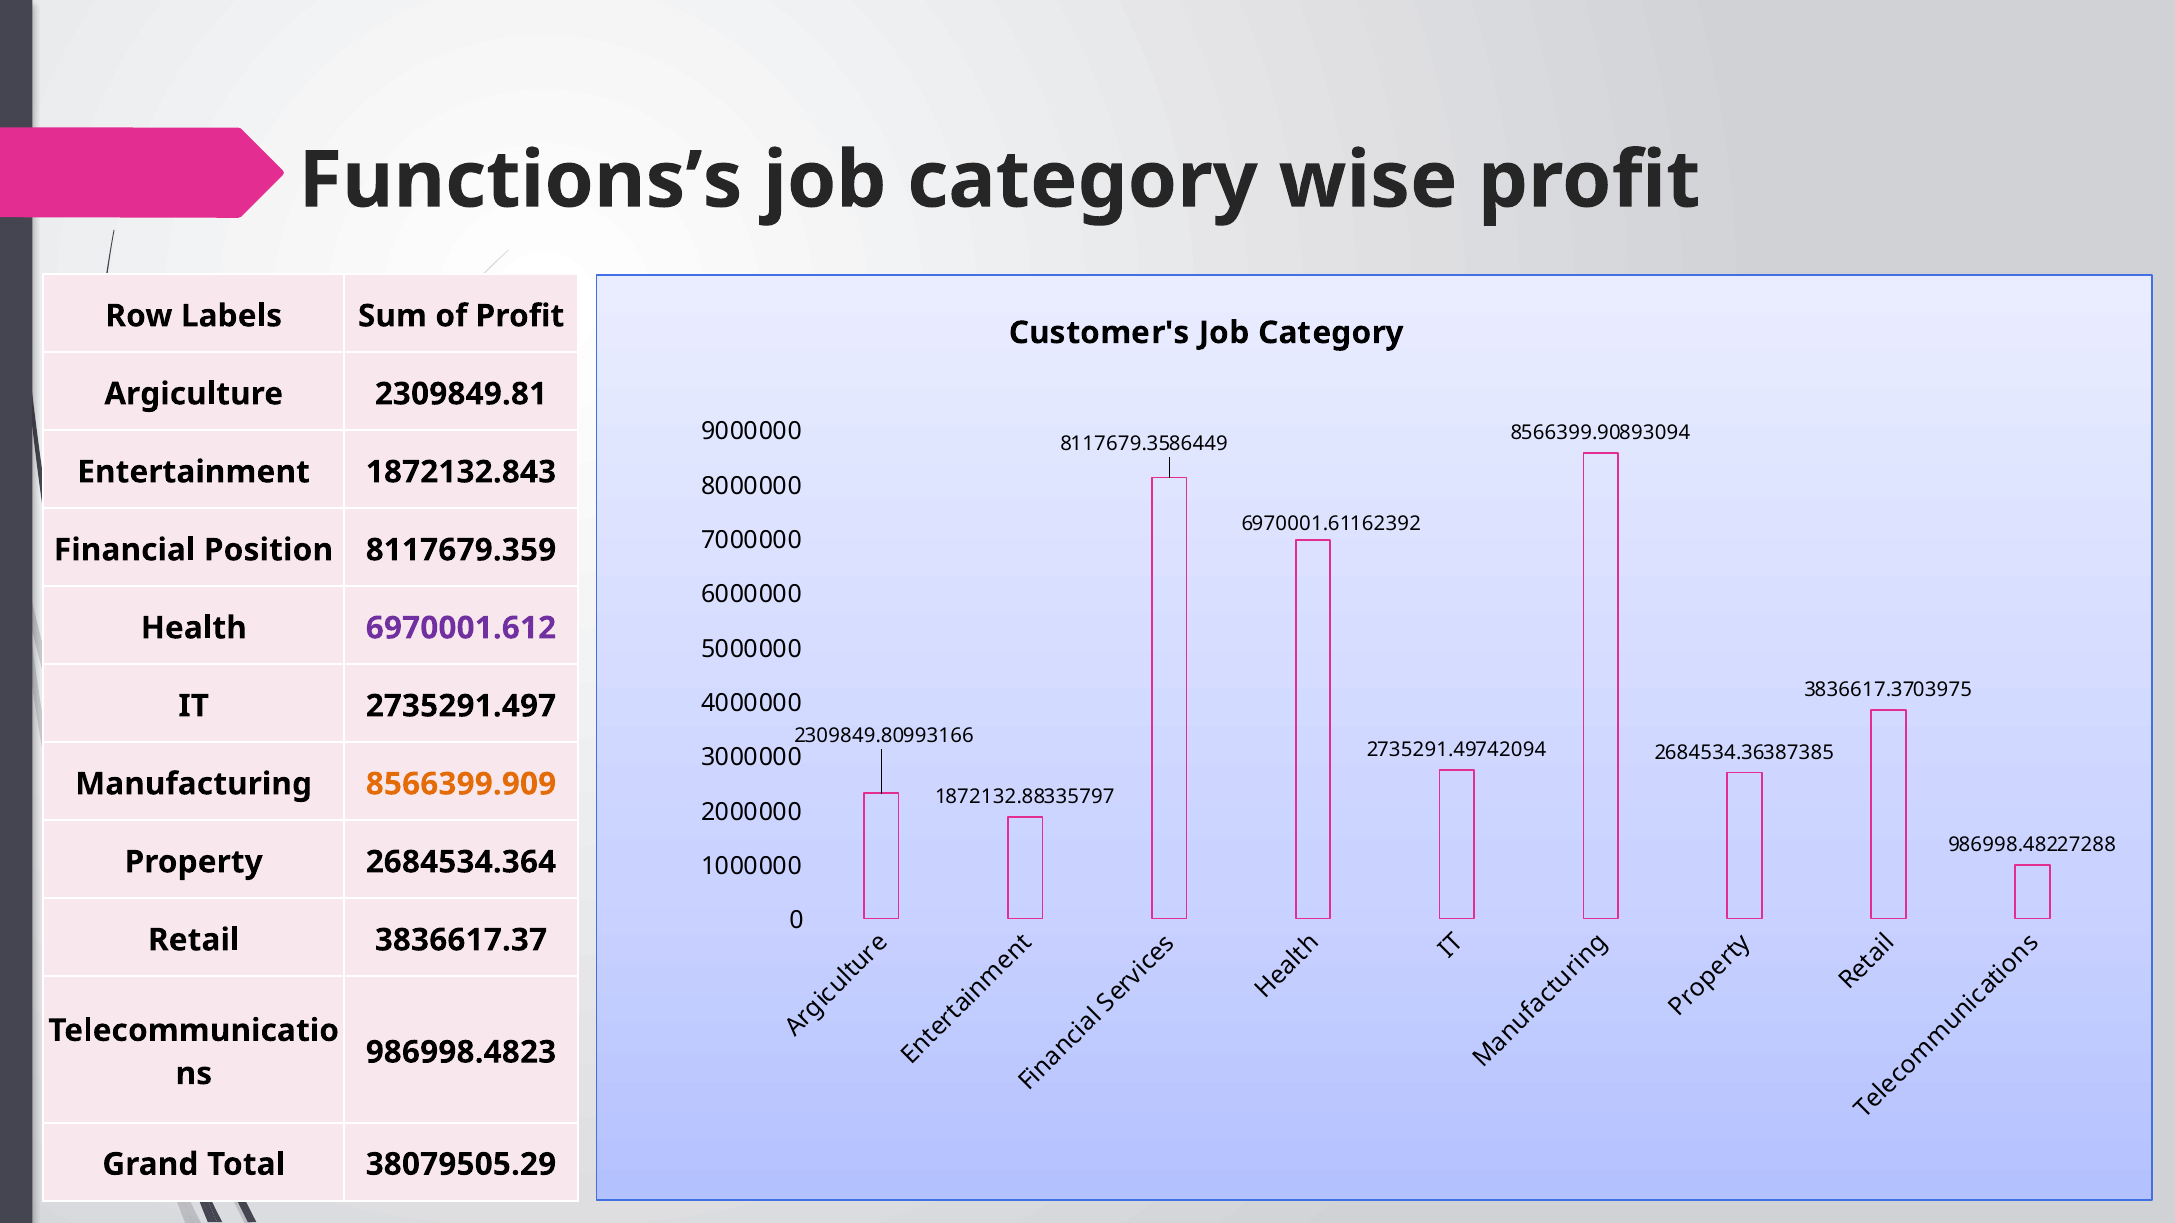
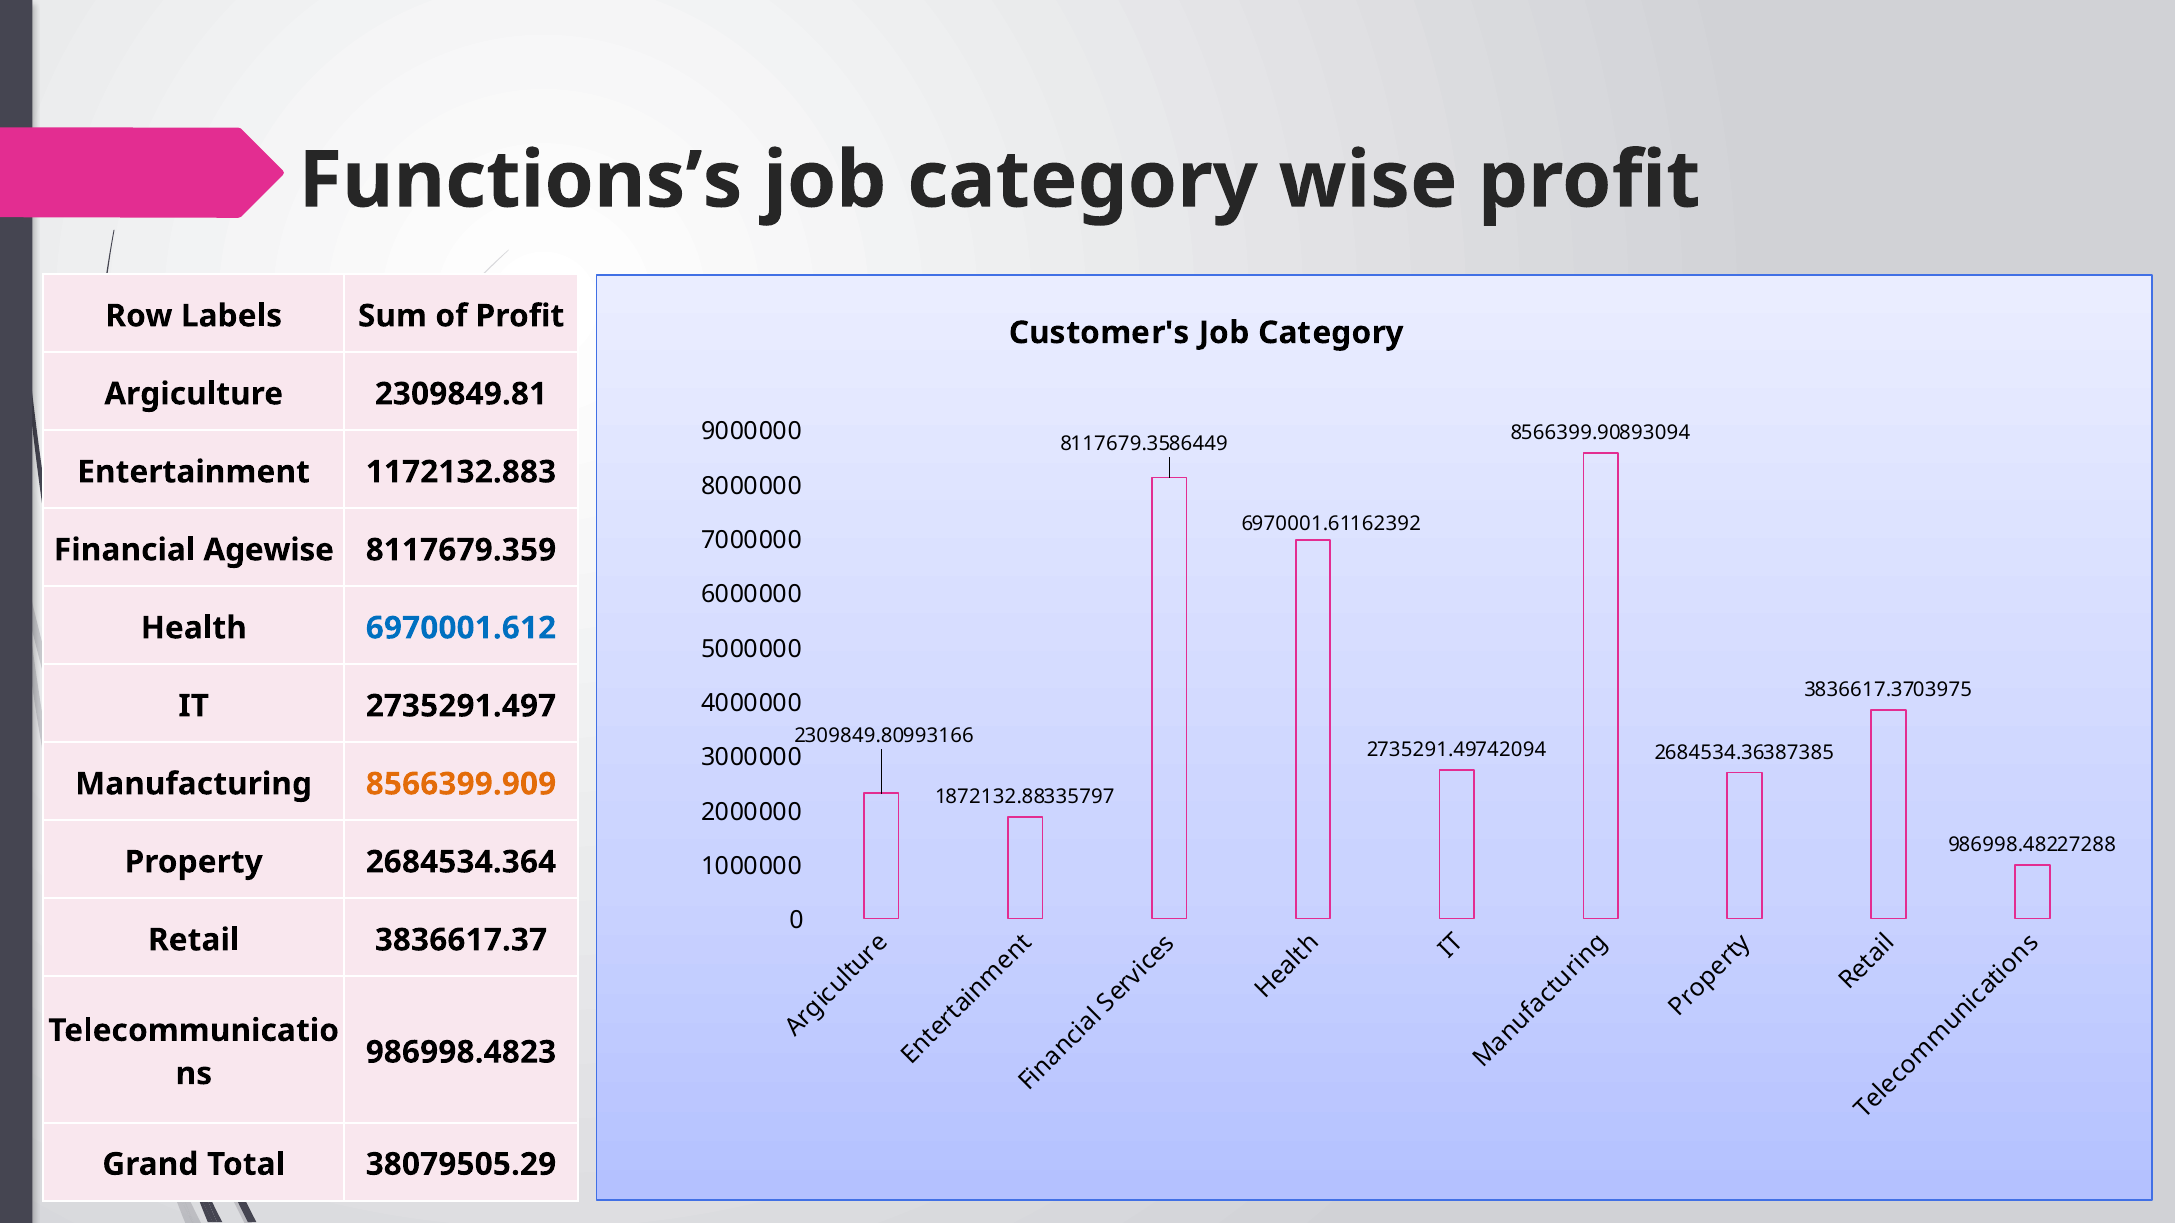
1872132.843: 1872132.843 -> 1172132.883
Position: Position -> Agewise
6970001.612 colour: purple -> blue
